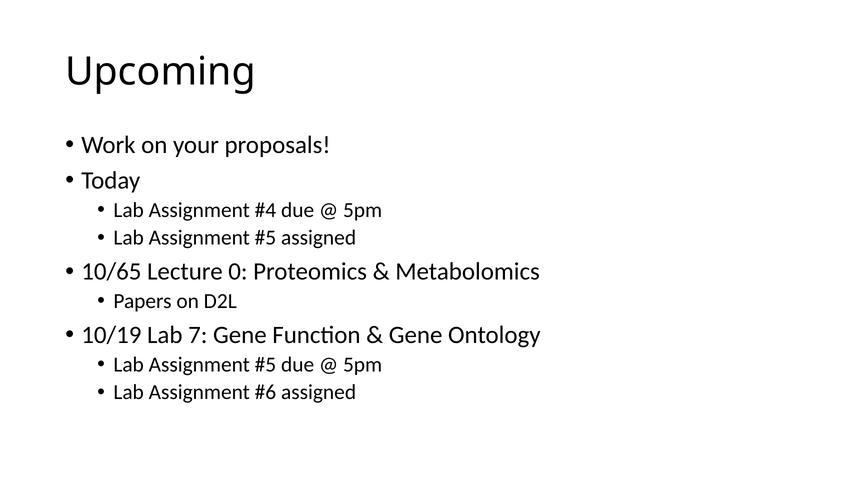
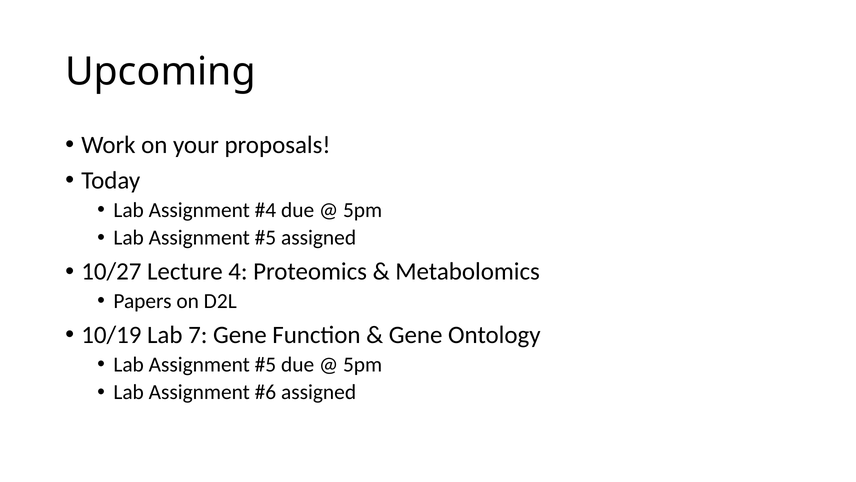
10/65: 10/65 -> 10/27
0: 0 -> 4
